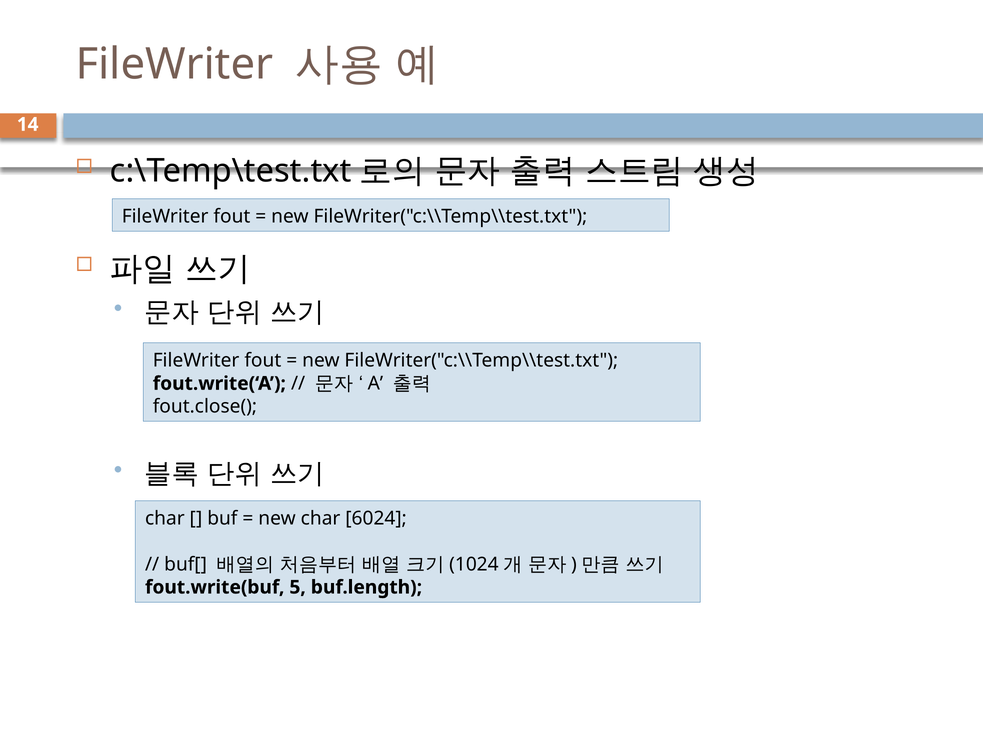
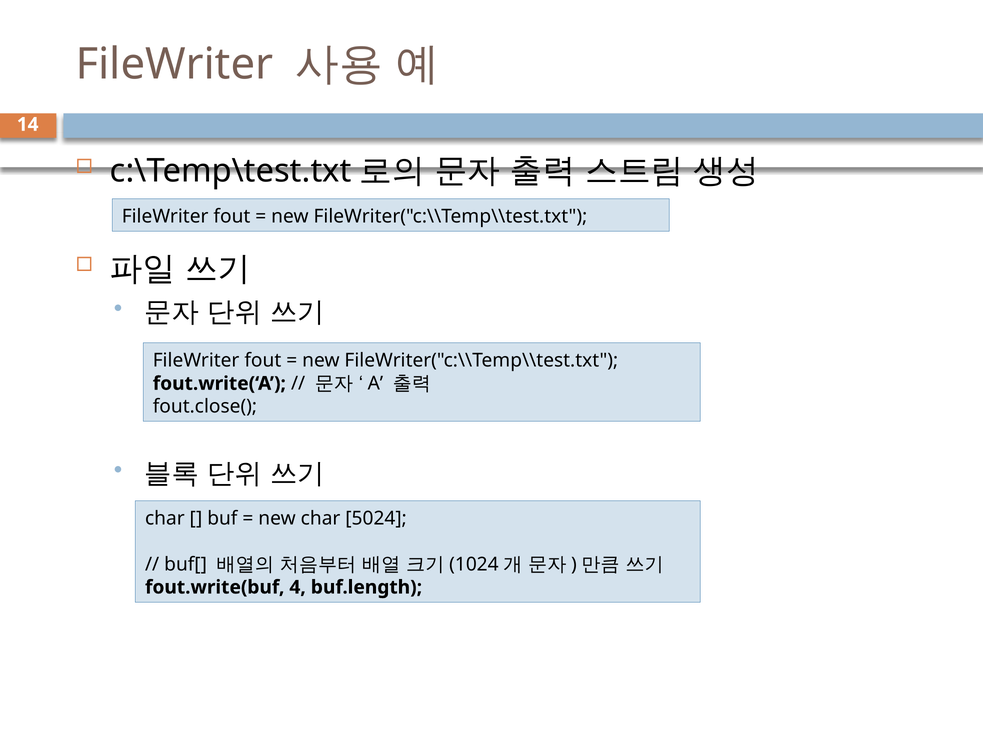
6024: 6024 -> 5024
5: 5 -> 4
